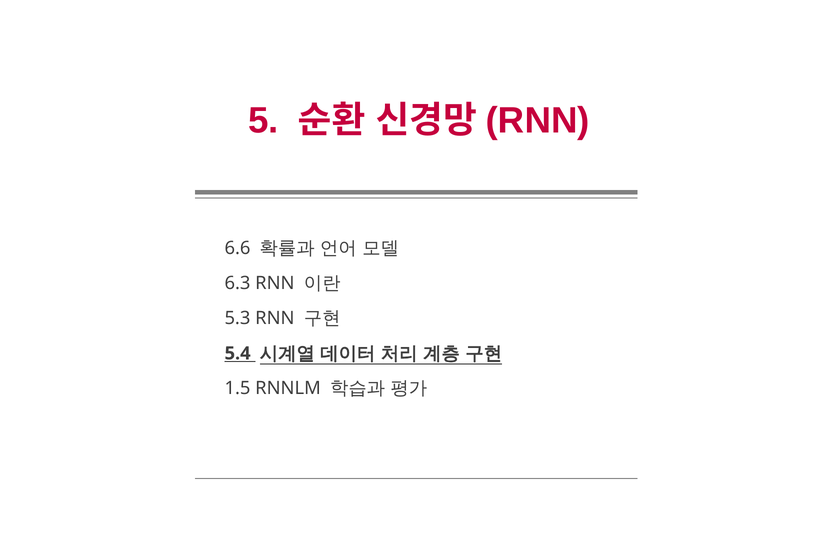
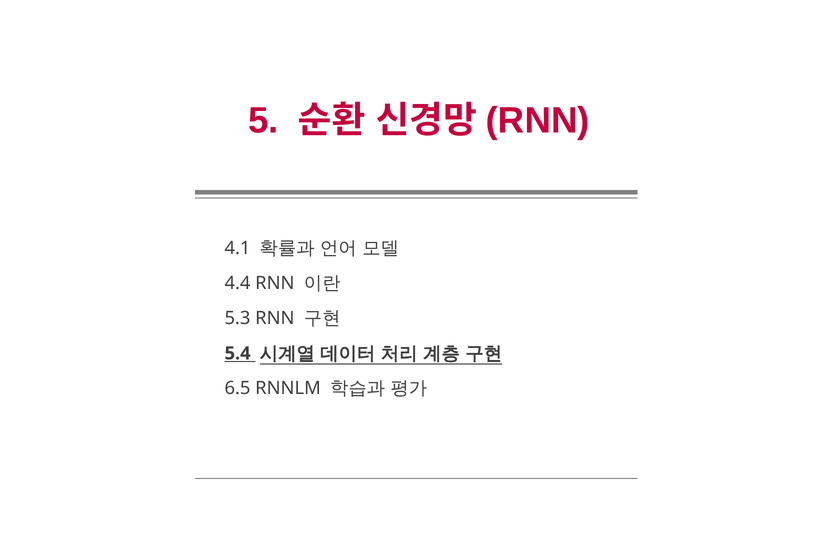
6.6: 6.6 -> 4.1
6.3: 6.3 -> 4.4
1.5: 1.5 -> 6.5
